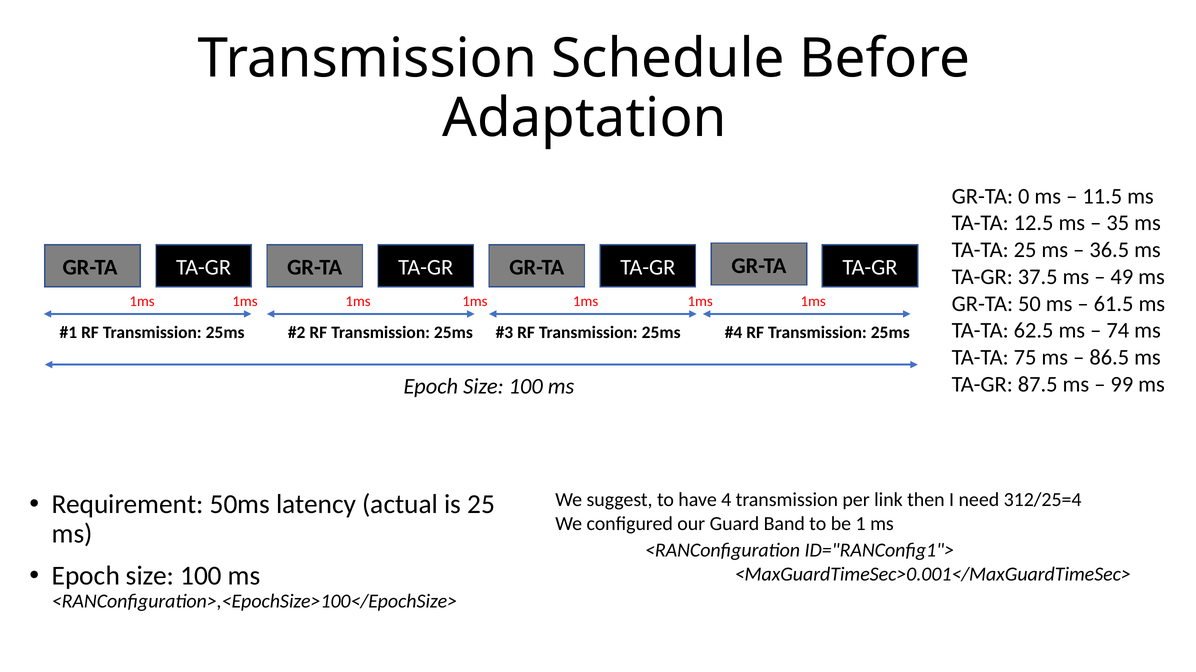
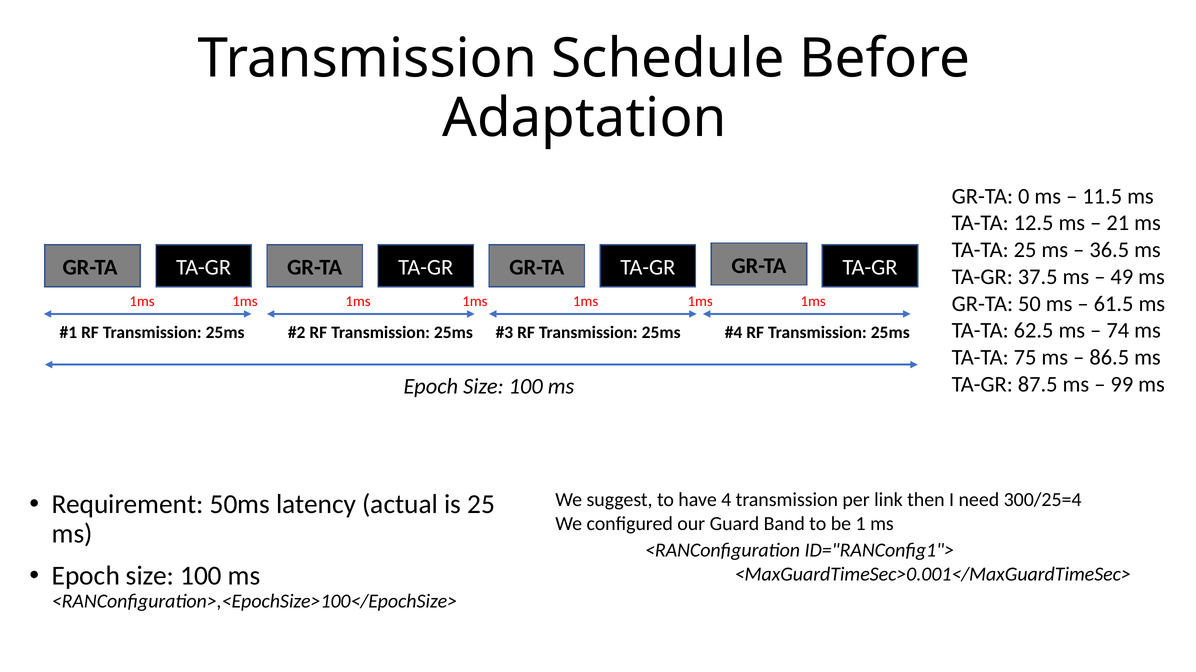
35: 35 -> 21
312/25=4: 312/25=4 -> 300/25=4
